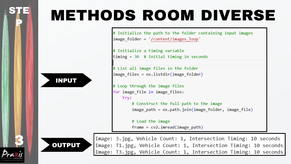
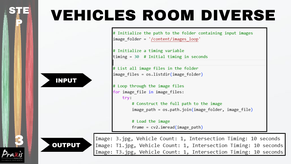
METHODS: METHODS -> VEHICLES
